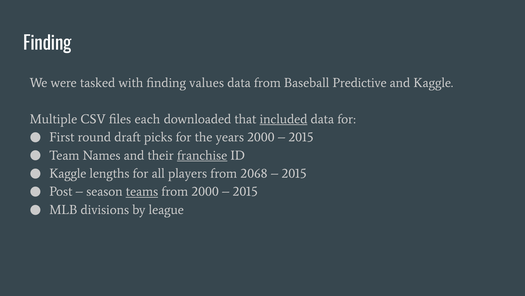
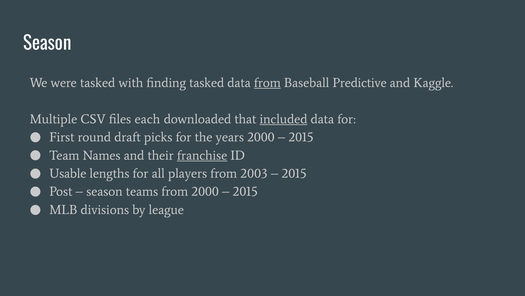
Finding at (47, 43): Finding -> Season
finding values: values -> tasked
from at (267, 83) underline: none -> present
Kaggle at (68, 173): Kaggle -> Usable
2068: 2068 -> 2003
teams underline: present -> none
